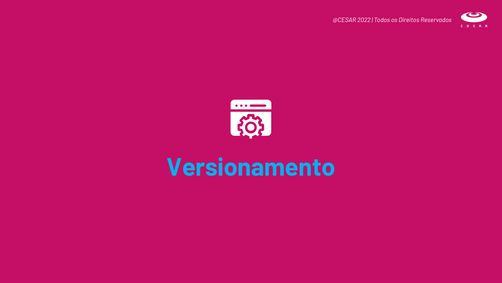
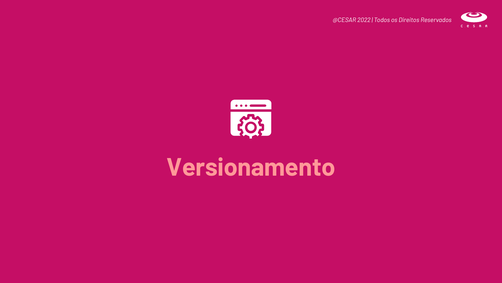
Versionamento colour: light blue -> pink
